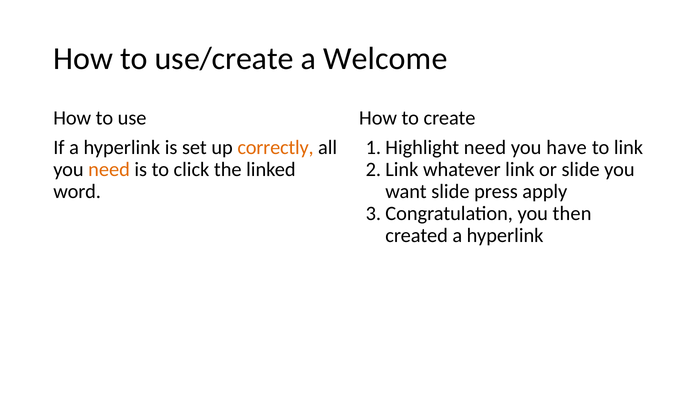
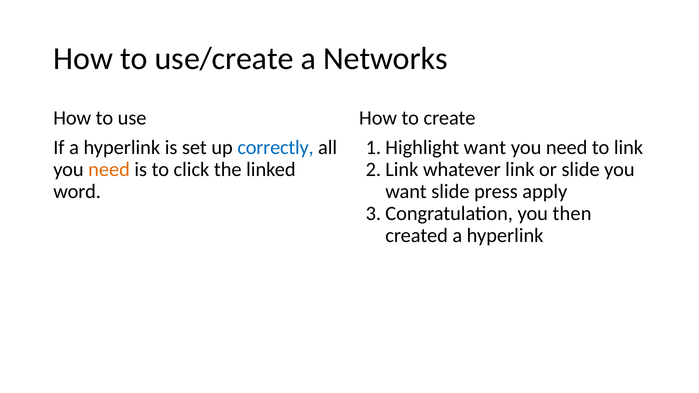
Welcome: Welcome -> Networks
correctly colour: orange -> blue
need at (485, 147): need -> want
have at (567, 147): have -> need
